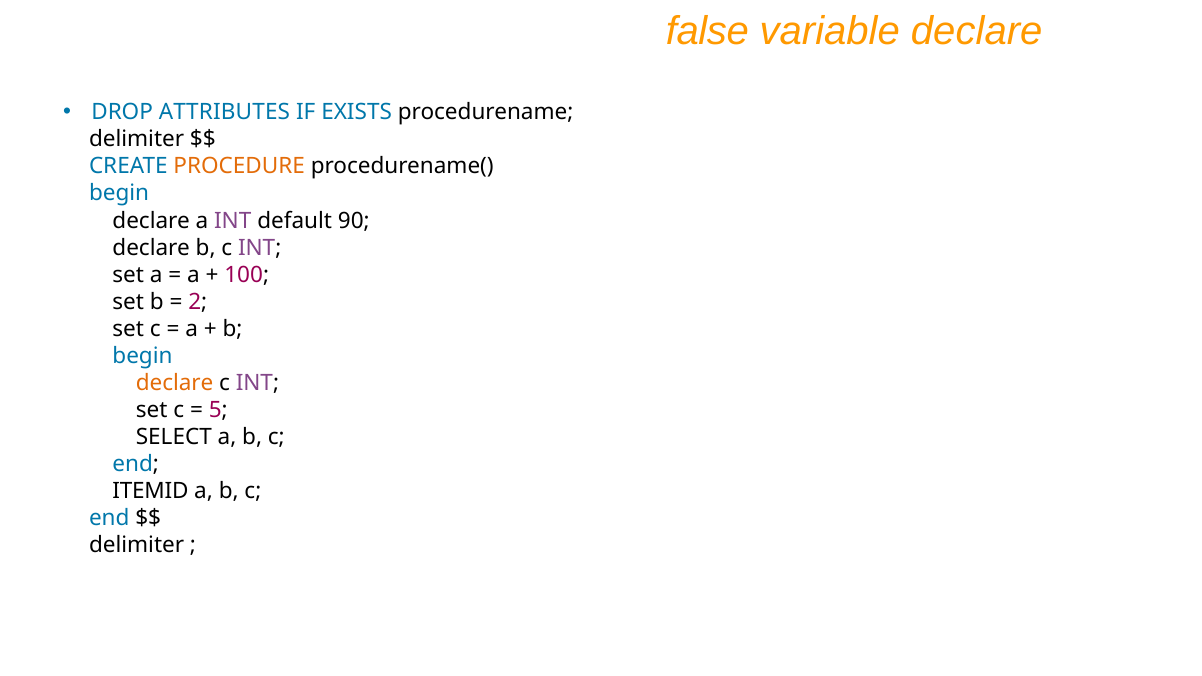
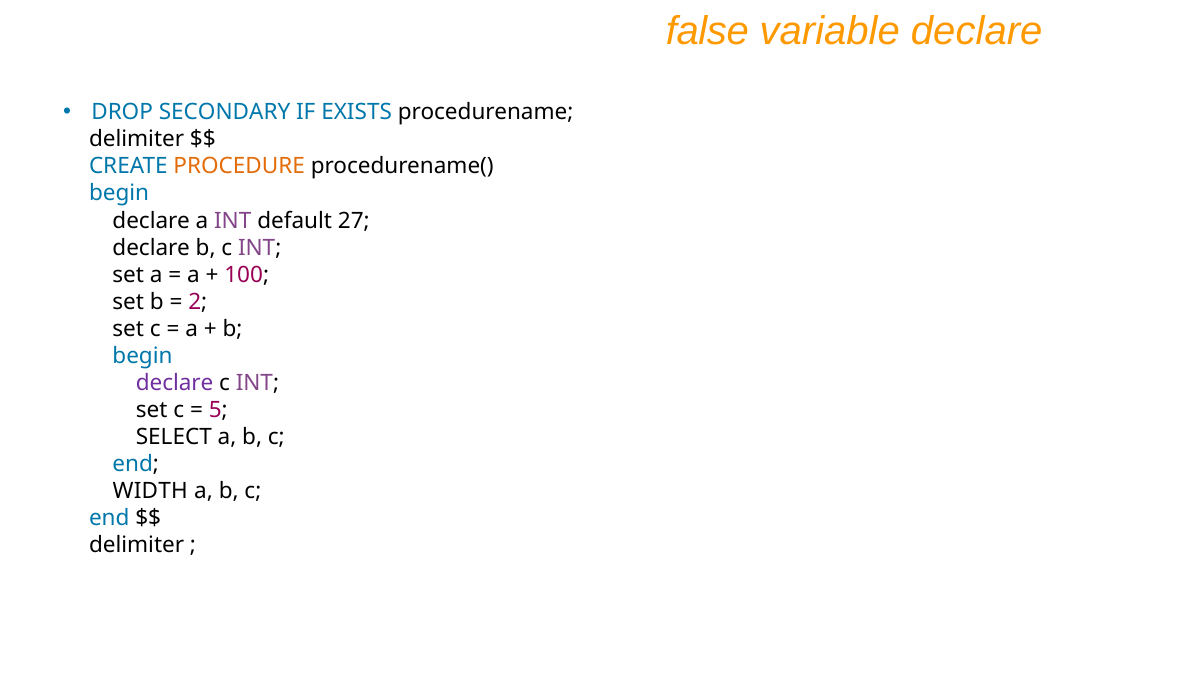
ATTRIBUTES: ATTRIBUTES -> SECONDARY
90: 90 -> 27
declare at (175, 383) colour: orange -> purple
ITEMID: ITEMID -> WIDTH
